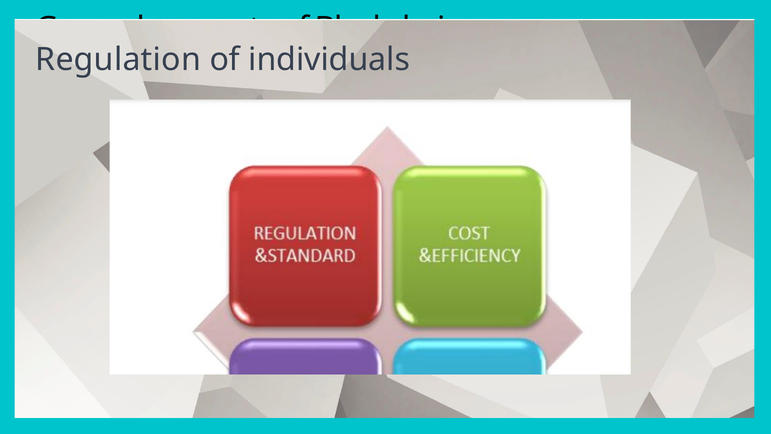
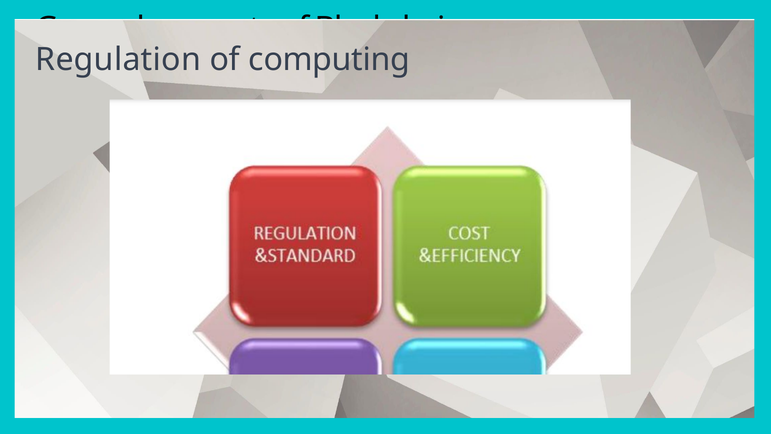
individuals: individuals -> computing
